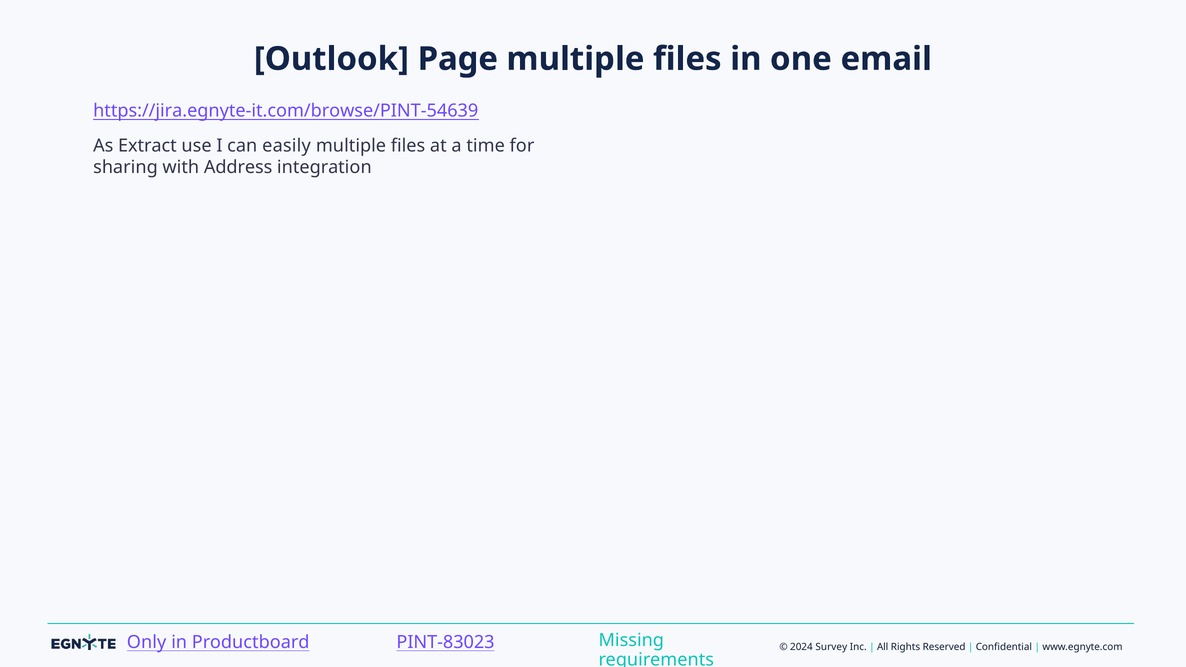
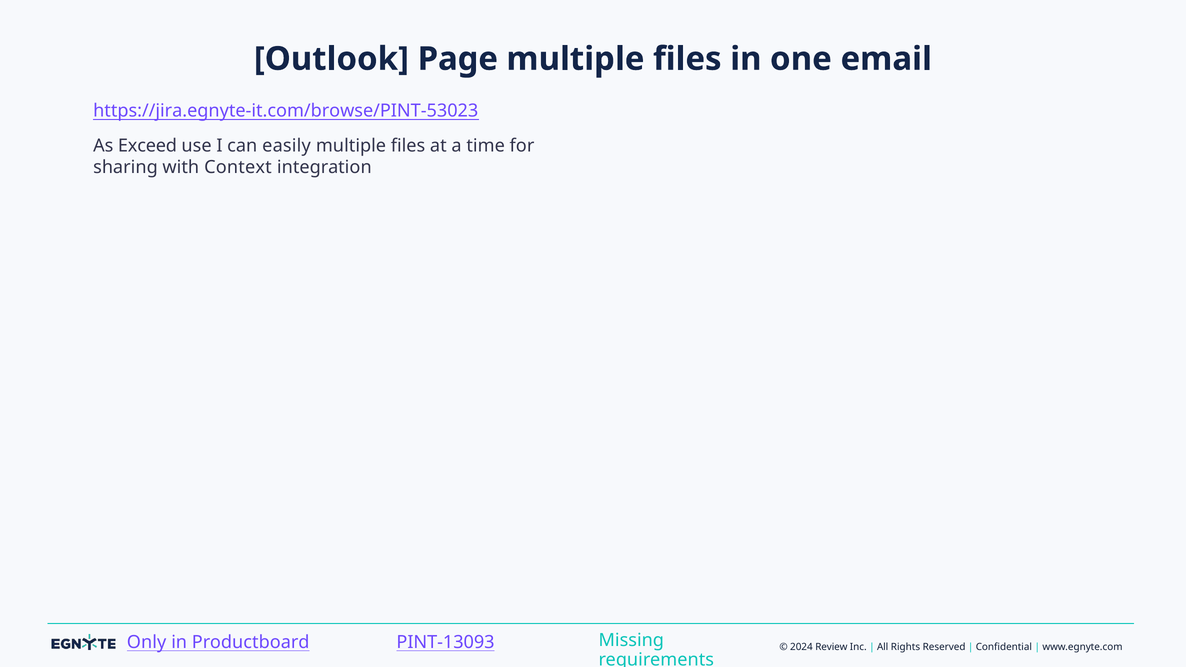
https://jira.egnyte-it.com/browse/PINT-54639: https://jira.egnyte-it.com/browse/PINT-54639 -> https://jira.egnyte-it.com/browse/PINT-53023
Extract: Extract -> Exceed
Address: Address -> Context
PINT-83023: PINT-83023 -> PINT-13093
Survey: Survey -> Review
